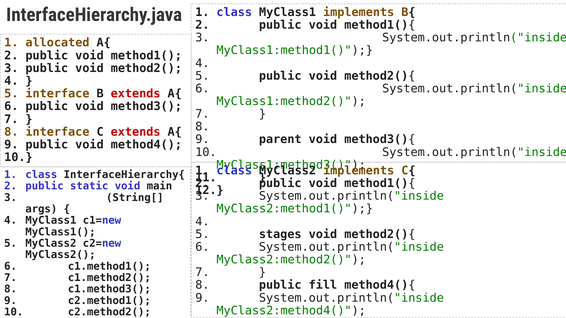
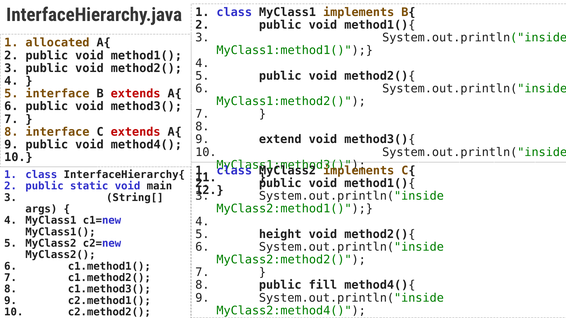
parent: parent -> extend
stages: stages -> height
